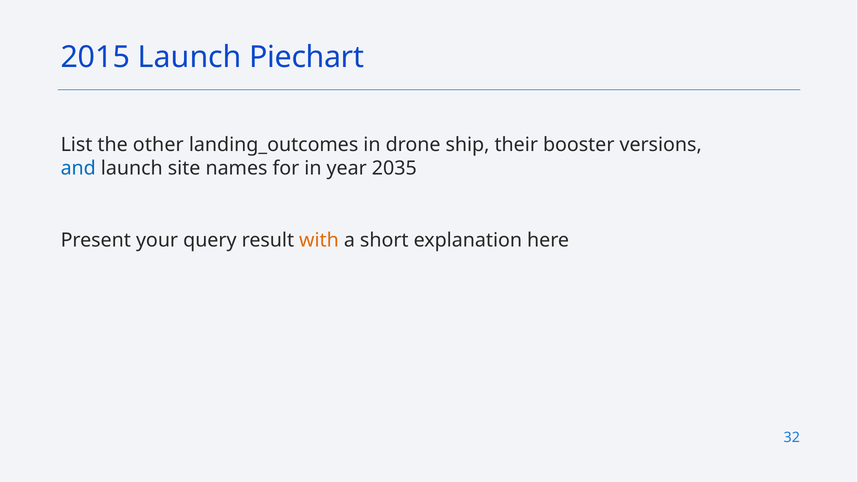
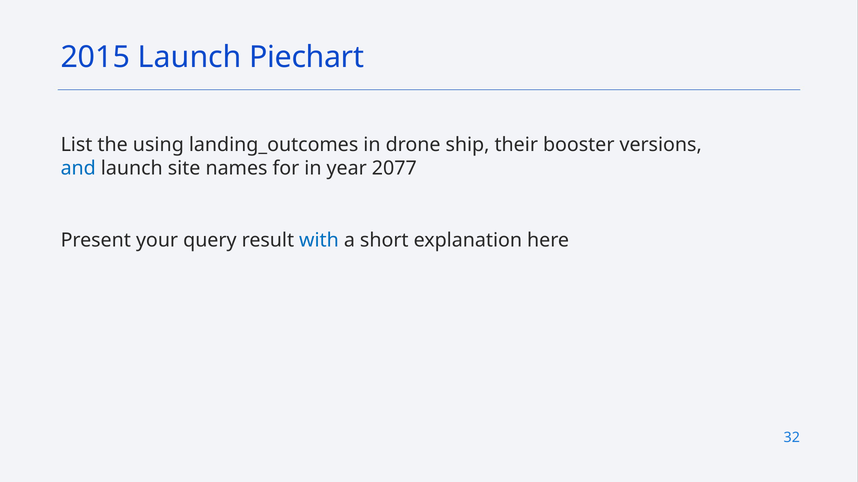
other: other -> using
2035: 2035 -> 2077
with colour: orange -> blue
